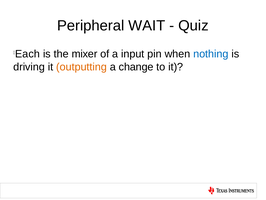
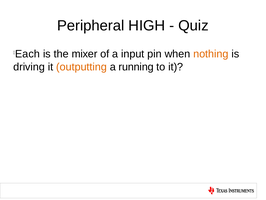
WAIT: WAIT -> HIGH
nothing colour: blue -> orange
change: change -> running
